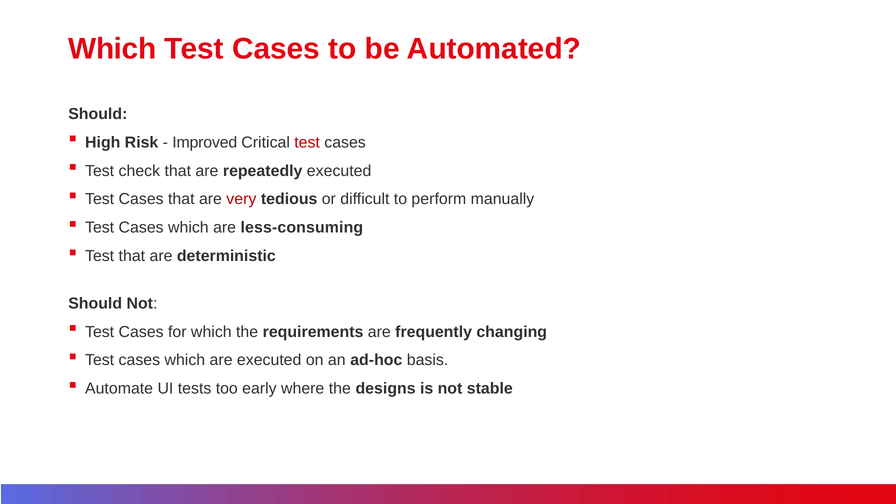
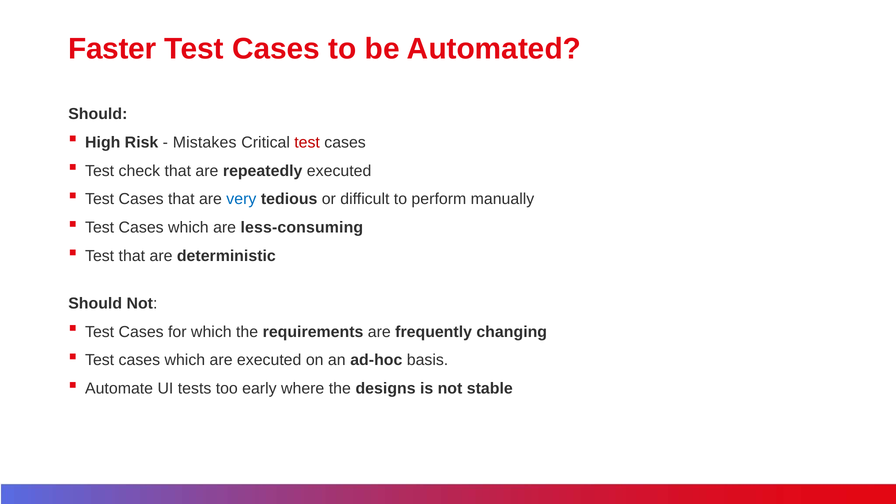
Which at (112, 49): Which -> Faster
Improved: Improved -> Mistakes
very colour: red -> blue
